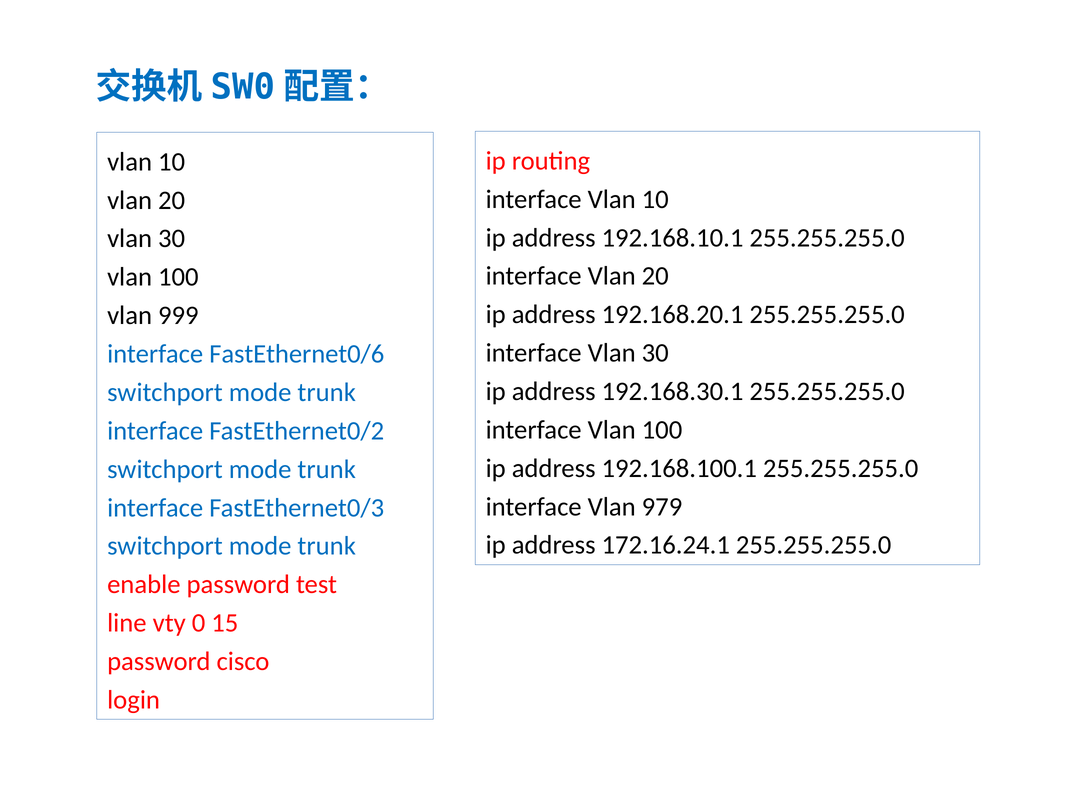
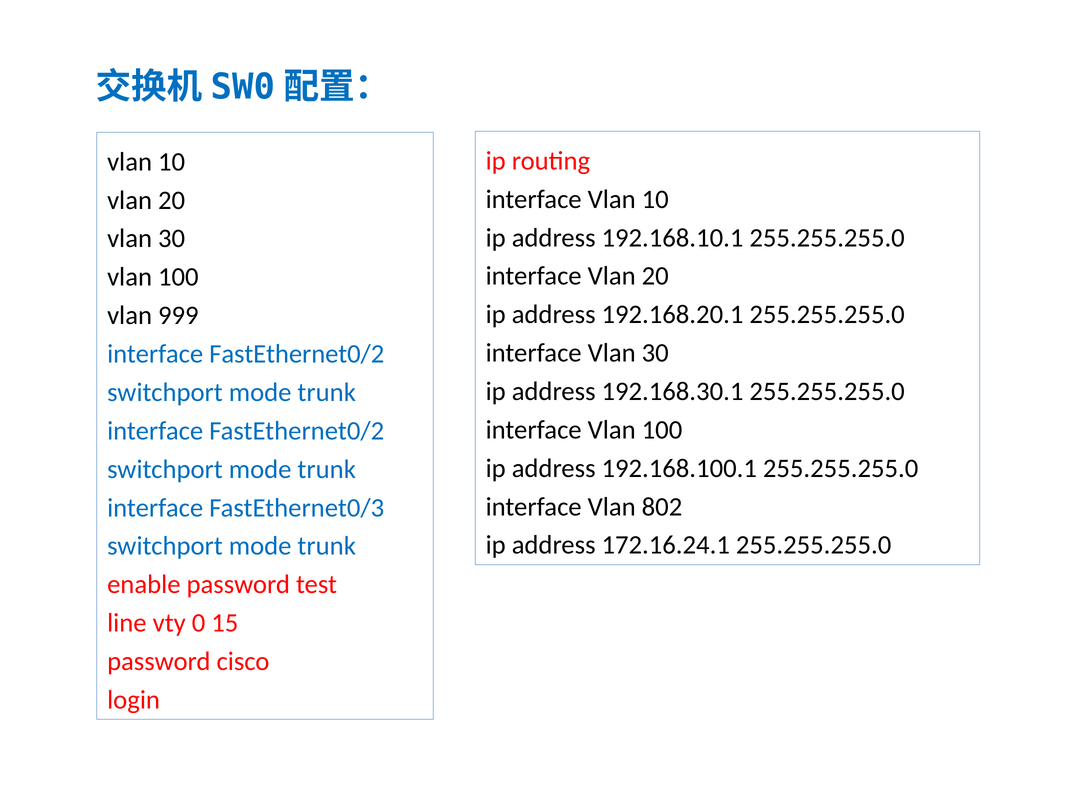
FastEthernet0/6 at (297, 354): FastEthernet0/6 -> FastEthernet0/2
979: 979 -> 802
